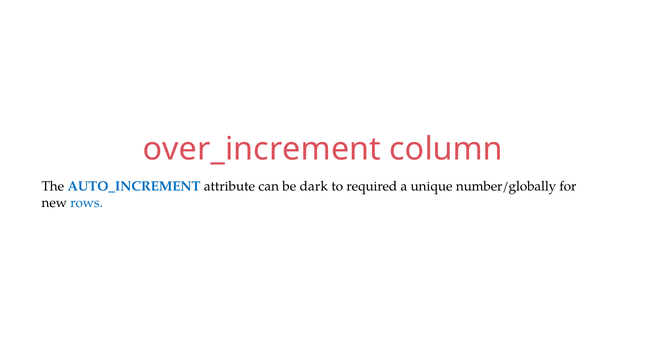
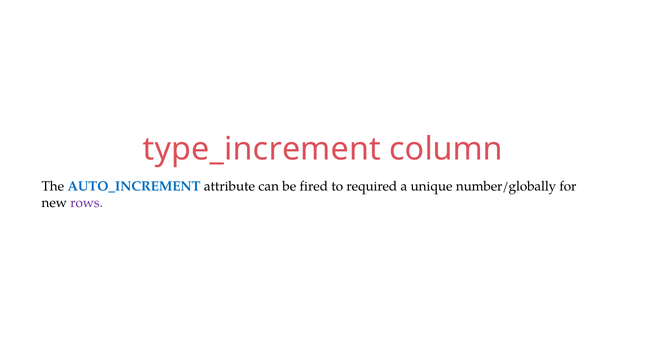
over_increment: over_increment -> type_increment
dark: dark -> fired
rows colour: blue -> purple
